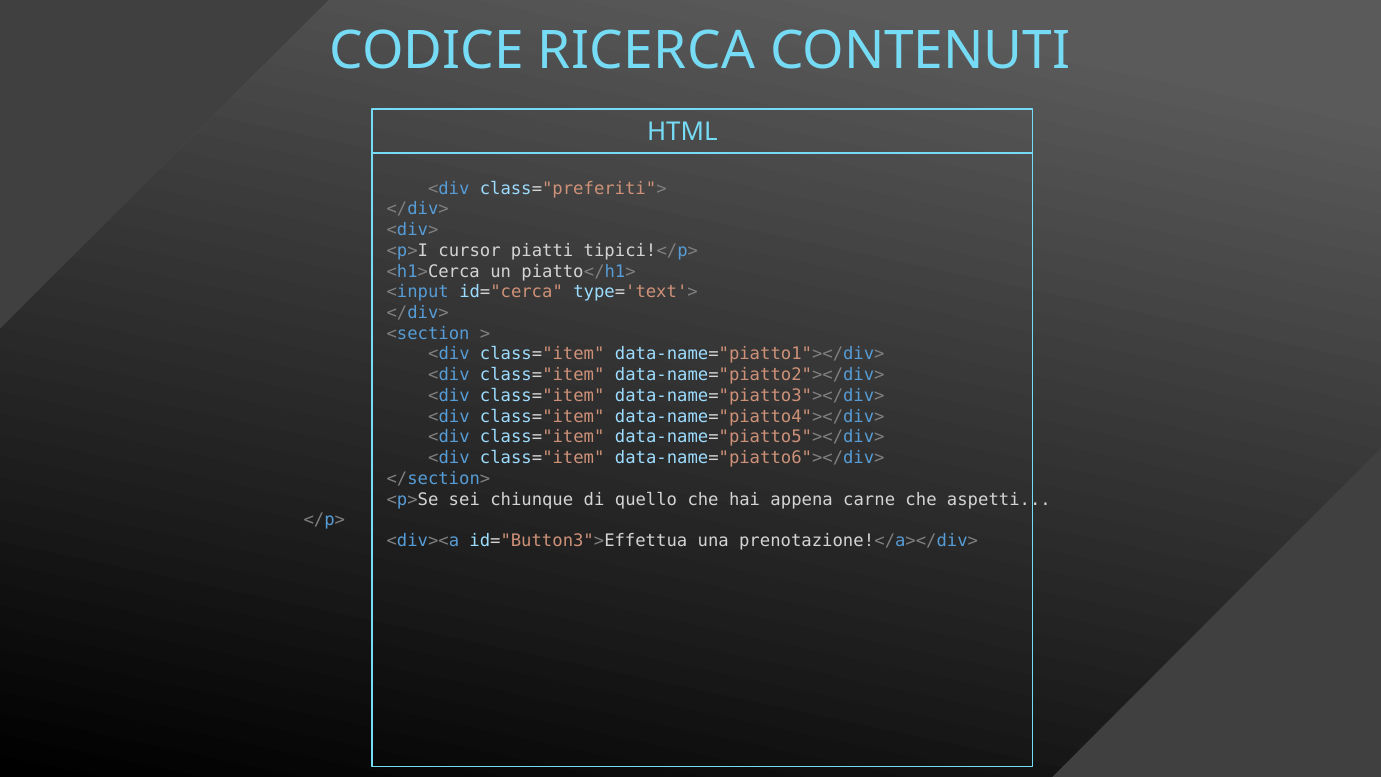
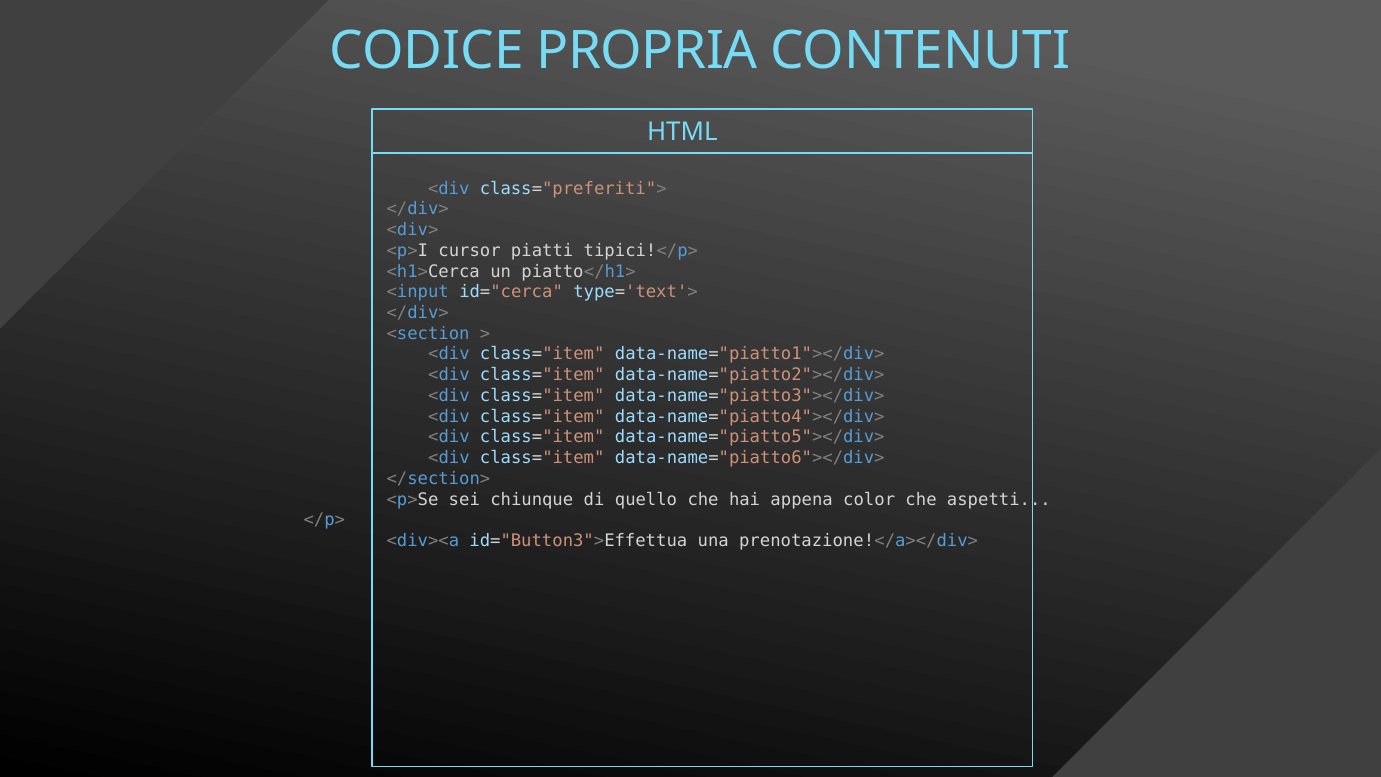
RICERCA: RICERCA -> PROPRIA
carne: carne -> color
